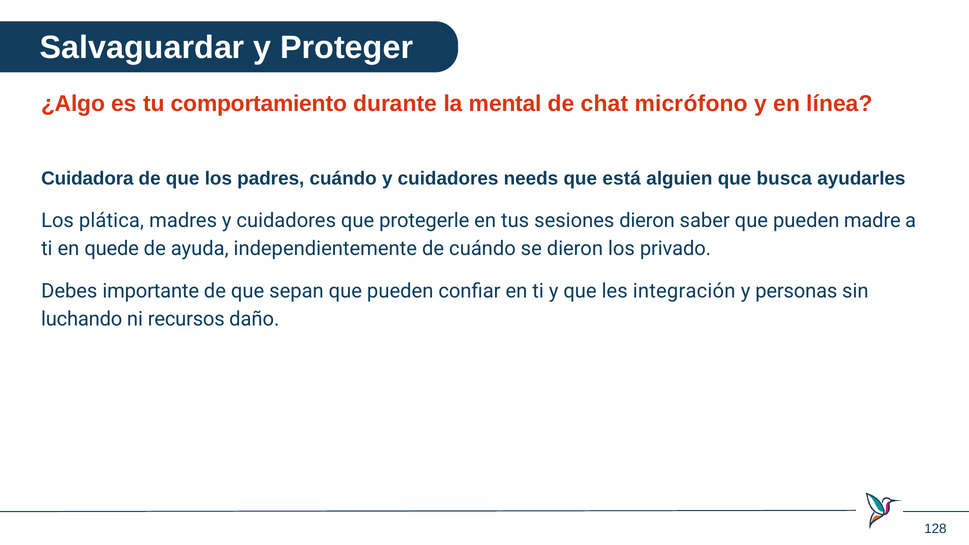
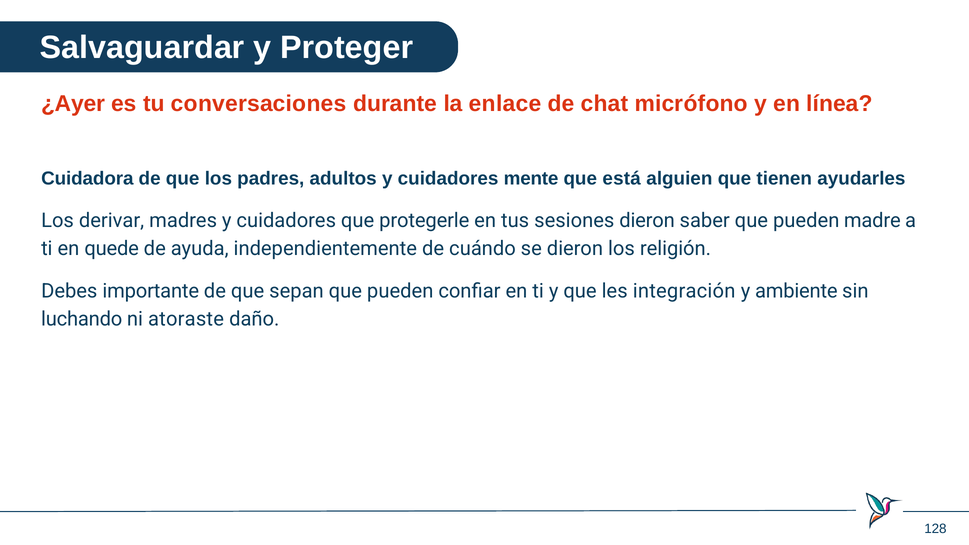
¿Algo: ¿Algo -> ¿Ayer
comportamiento: comportamiento -> conversaciones
mental: mental -> enlace
padres cuándo: cuándo -> adultos
needs: needs -> mente
busca: busca -> tienen
plática: plática -> derivar
privado: privado -> religión
personas: personas -> ambiente
recursos: recursos -> atoraste
